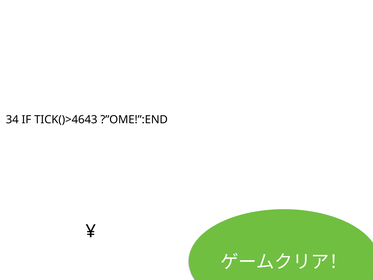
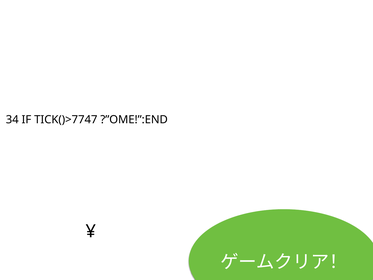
TICK()>4643: TICK()>4643 -> TICK()>7747
